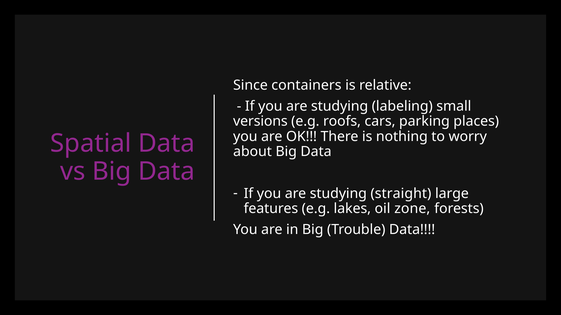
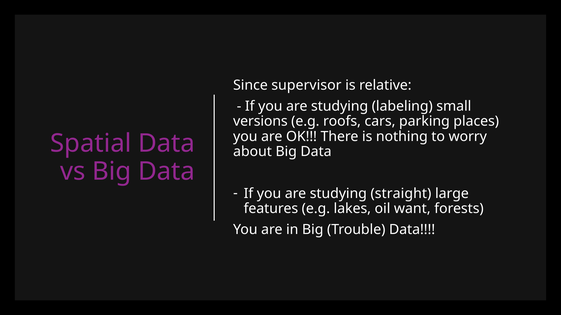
containers: containers -> supervisor
zone: zone -> want
